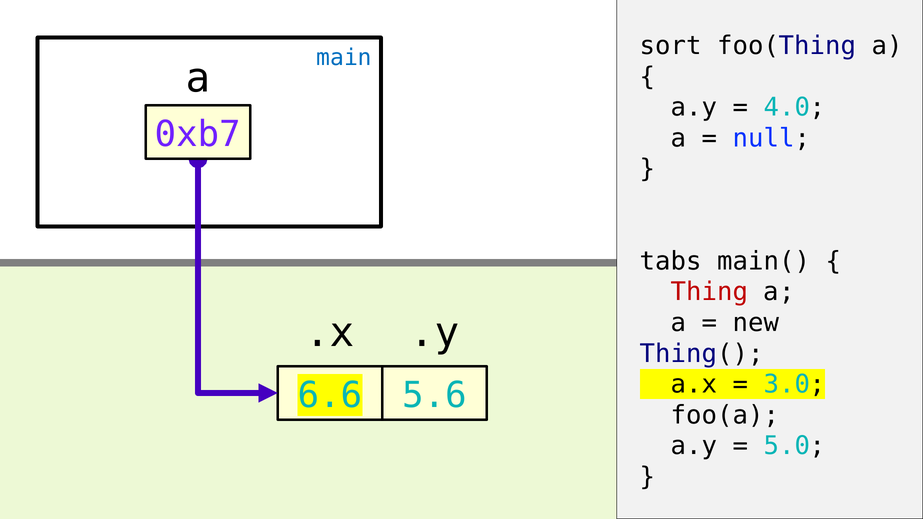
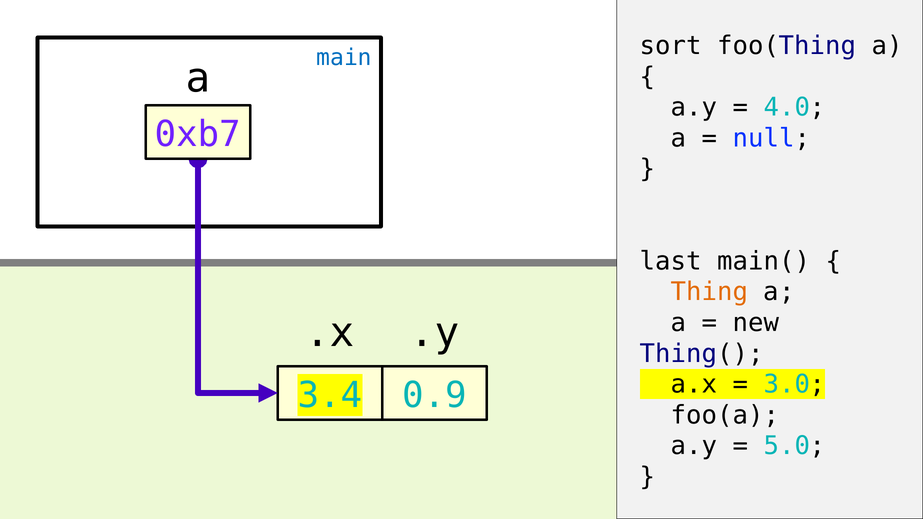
tabs: tabs -> last
Thing colour: red -> orange
6.6: 6.6 -> 3.4
5.6: 5.6 -> 0.9
